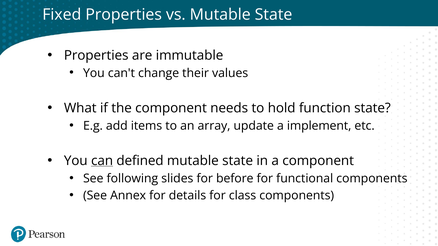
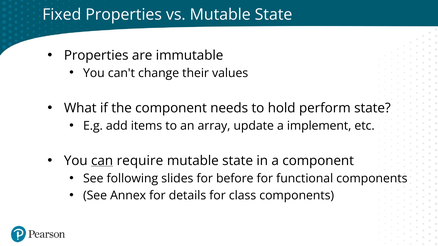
function: function -> perform
defined: defined -> require
